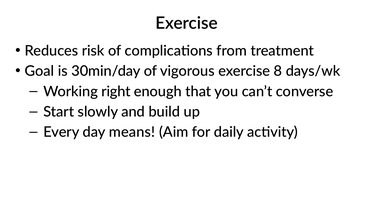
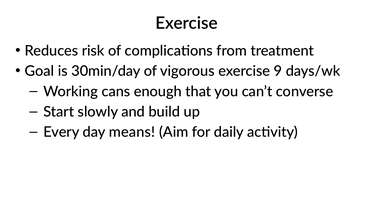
8: 8 -> 9
right: right -> cans
